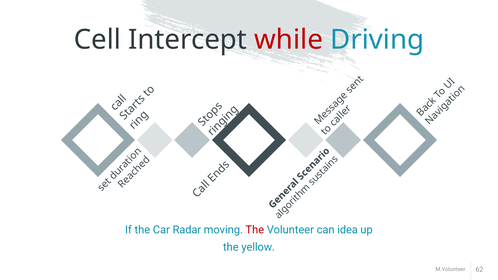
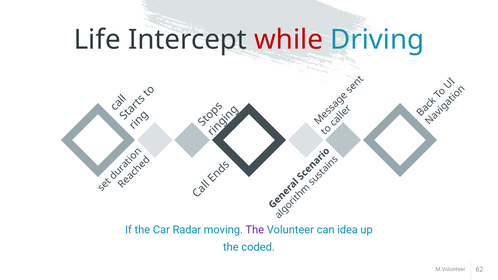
Cell: Cell -> Life
The at (255, 230) colour: red -> purple
yellow: yellow -> coded
